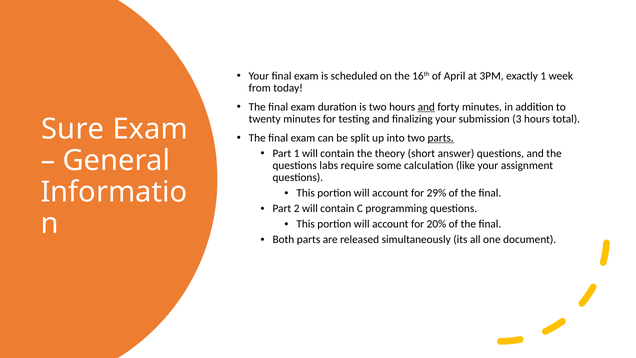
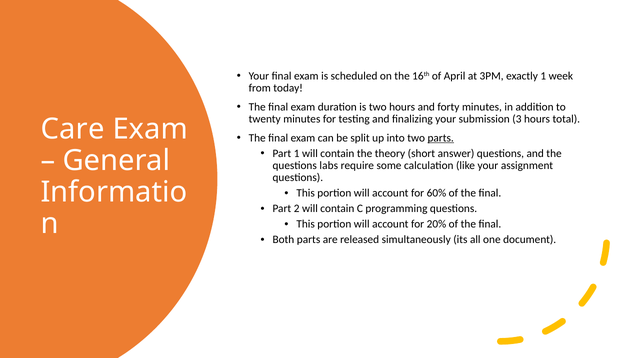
and at (426, 107) underline: present -> none
Sure: Sure -> Care
29%: 29% -> 60%
